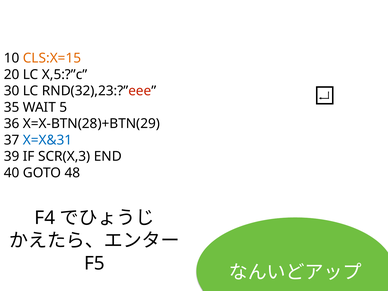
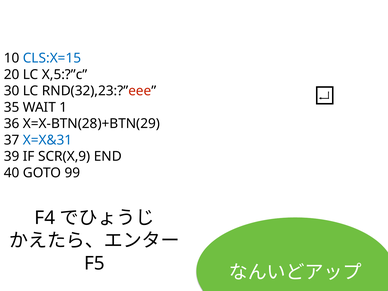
CLS:X=15 colour: orange -> blue
5: 5 -> 1
SCR(X,3: SCR(X,3 -> SCR(X,9
48: 48 -> 99
